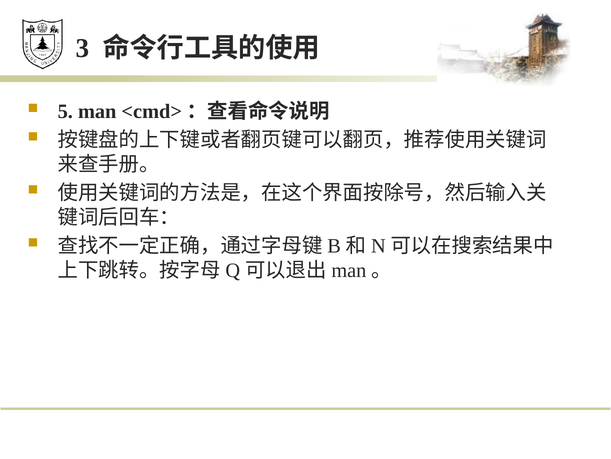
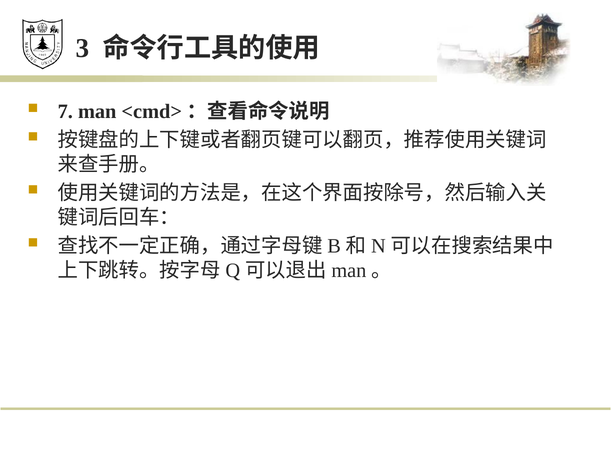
5: 5 -> 7
